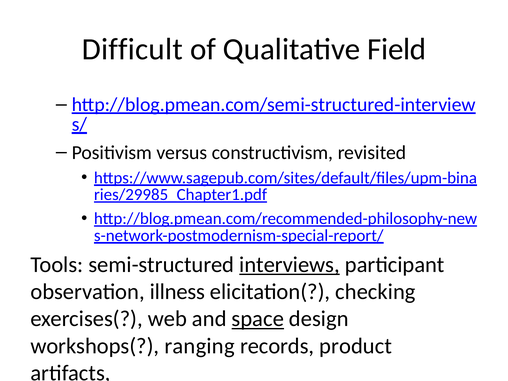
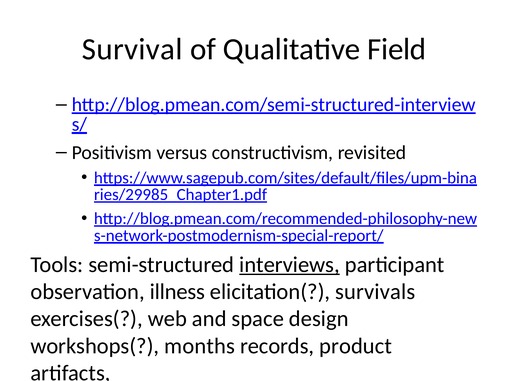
Difficult: Difficult -> Survival
checking: checking -> survivals
space underline: present -> none
ranging: ranging -> months
